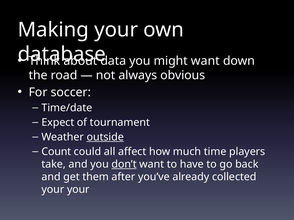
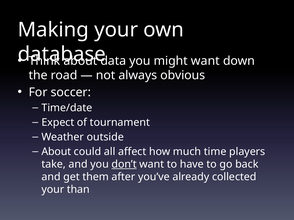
outside underline: present -> none
Count at (56, 152): Count -> About
your your: your -> than
